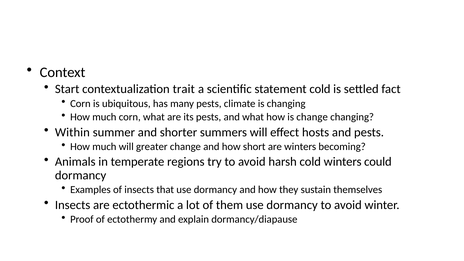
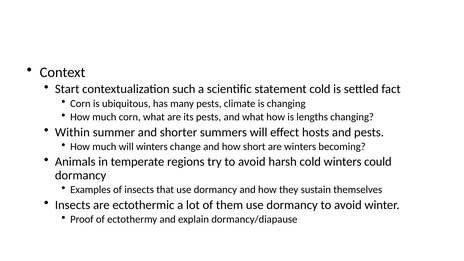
trait: trait -> such
is change: change -> lengths
will greater: greater -> winters
